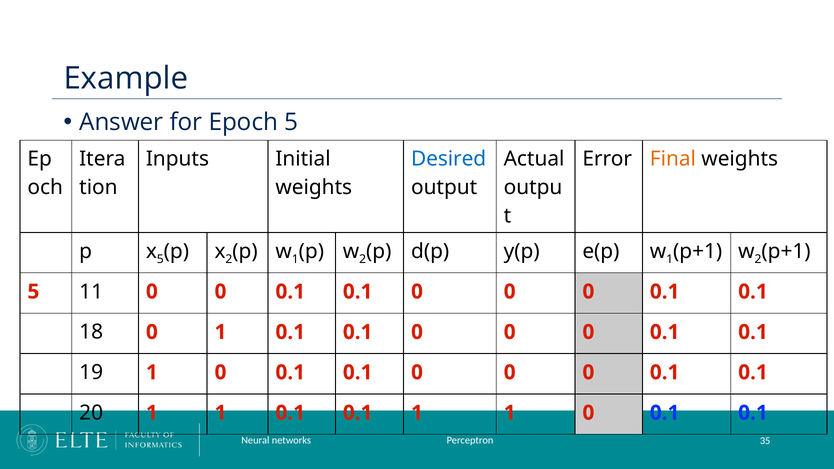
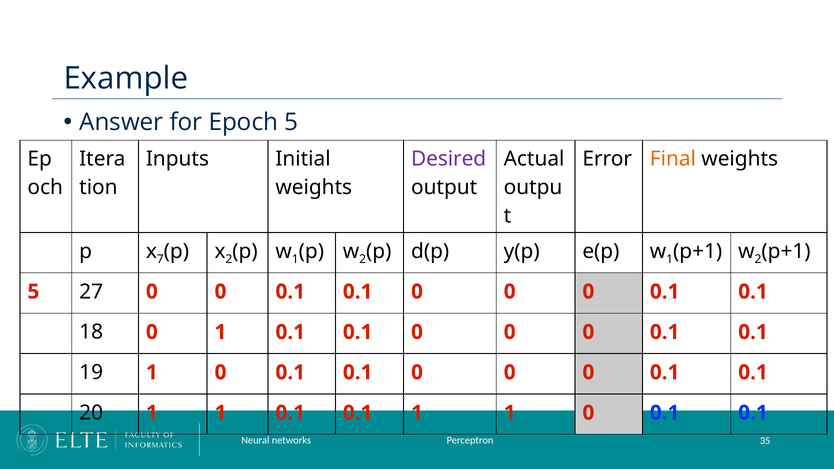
Desired colour: blue -> purple
5 at (160, 259): 5 -> 7
11: 11 -> 27
